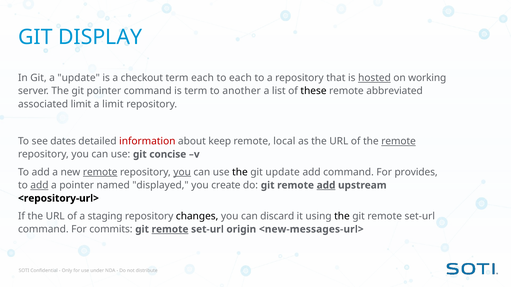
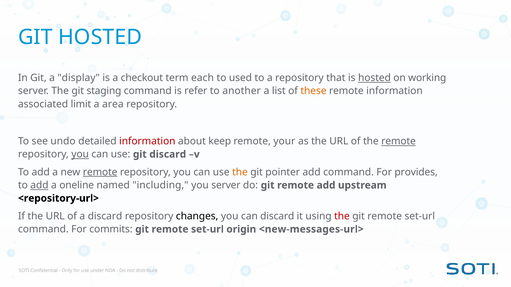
GIT DISPLAY: DISPLAY -> HOSTED
a update: update -> display
to each: each -> used
git pointer: pointer -> staging
is term: term -> refer
these colour: black -> orange
remote abbreviated: abbreviated -> information
a limit: limit -> area
dates: dates -> undo
local: local -> your
you at (80, 155) underline: none -> present
git concise: concise -> discard
you at (182, 172) underline: present -> none
the at (240, 172) colour: black -> orange
git update: update -> pointer
a pointer: pointer -> oneline
displayed: displayed -> including
you create: create -> server
add at (326, 185) underline: present -> none
a staging: staging -> discard
the at (342, 216) colour: black -> red
remote at (170, 230) underline: present -> none
